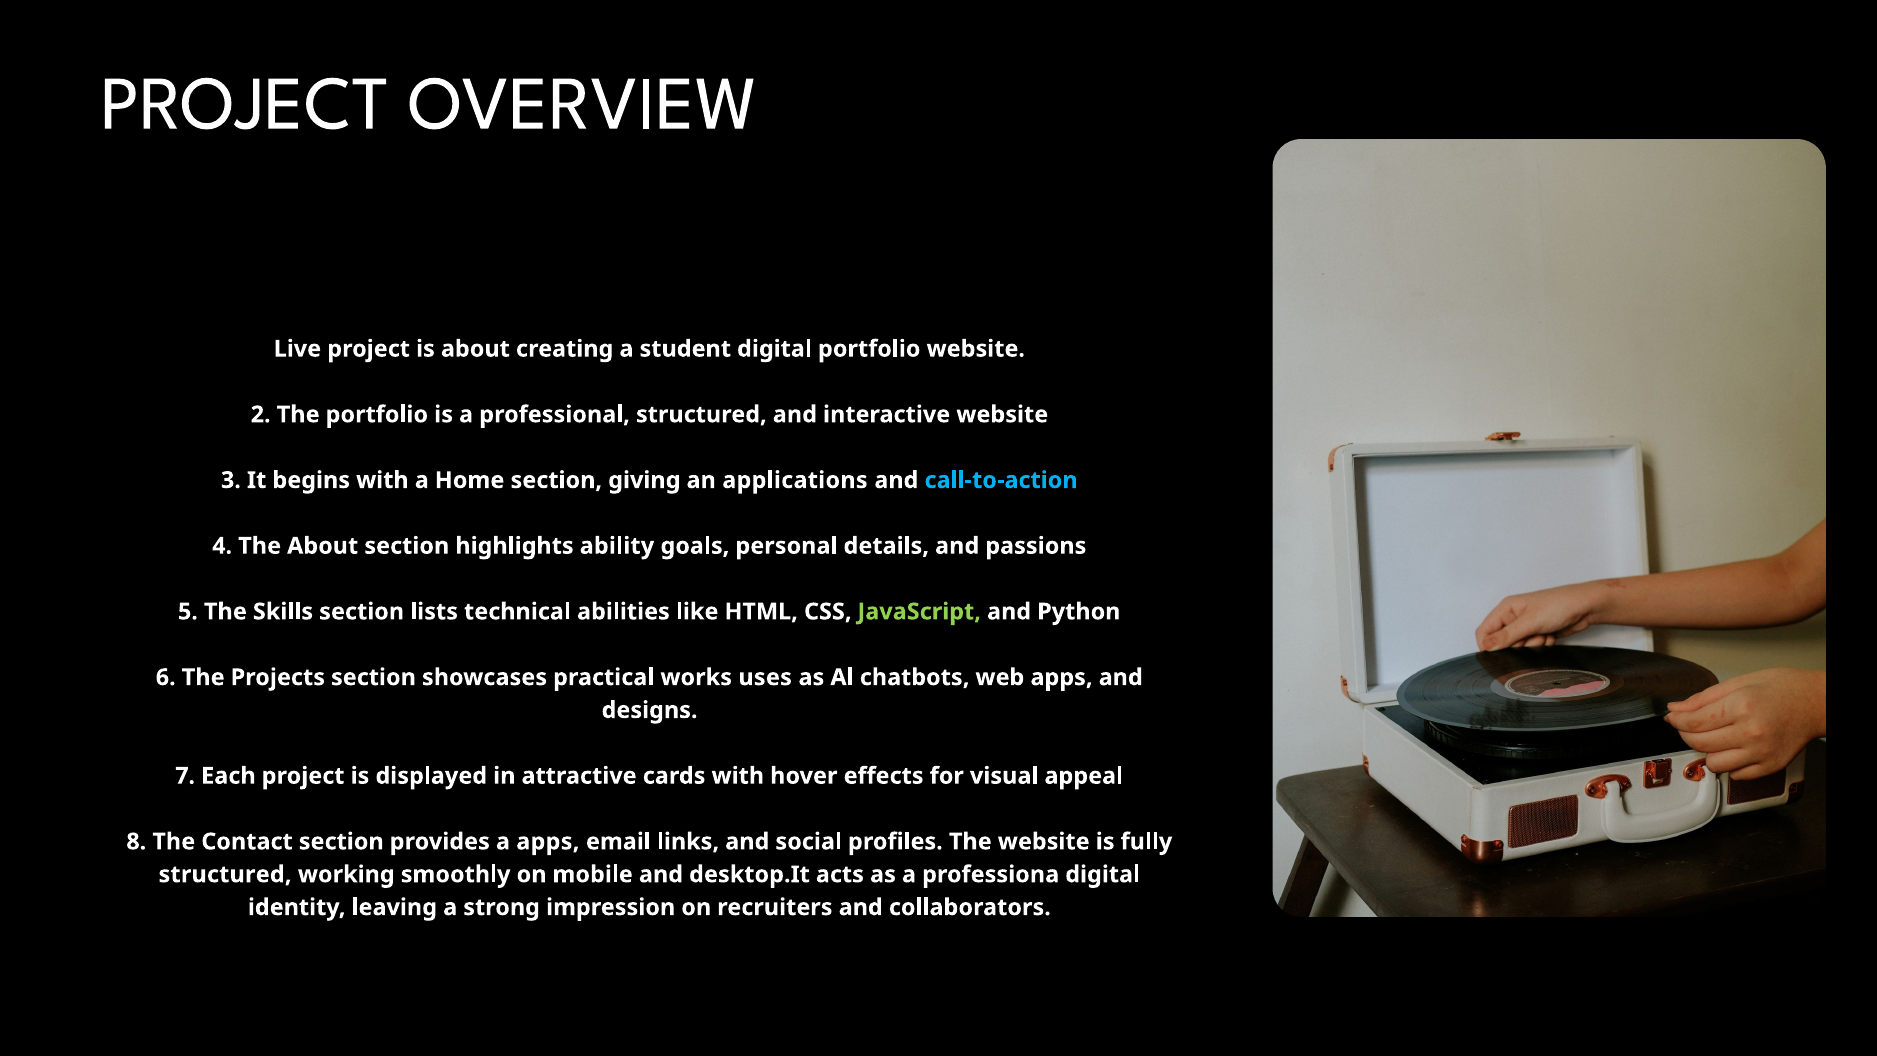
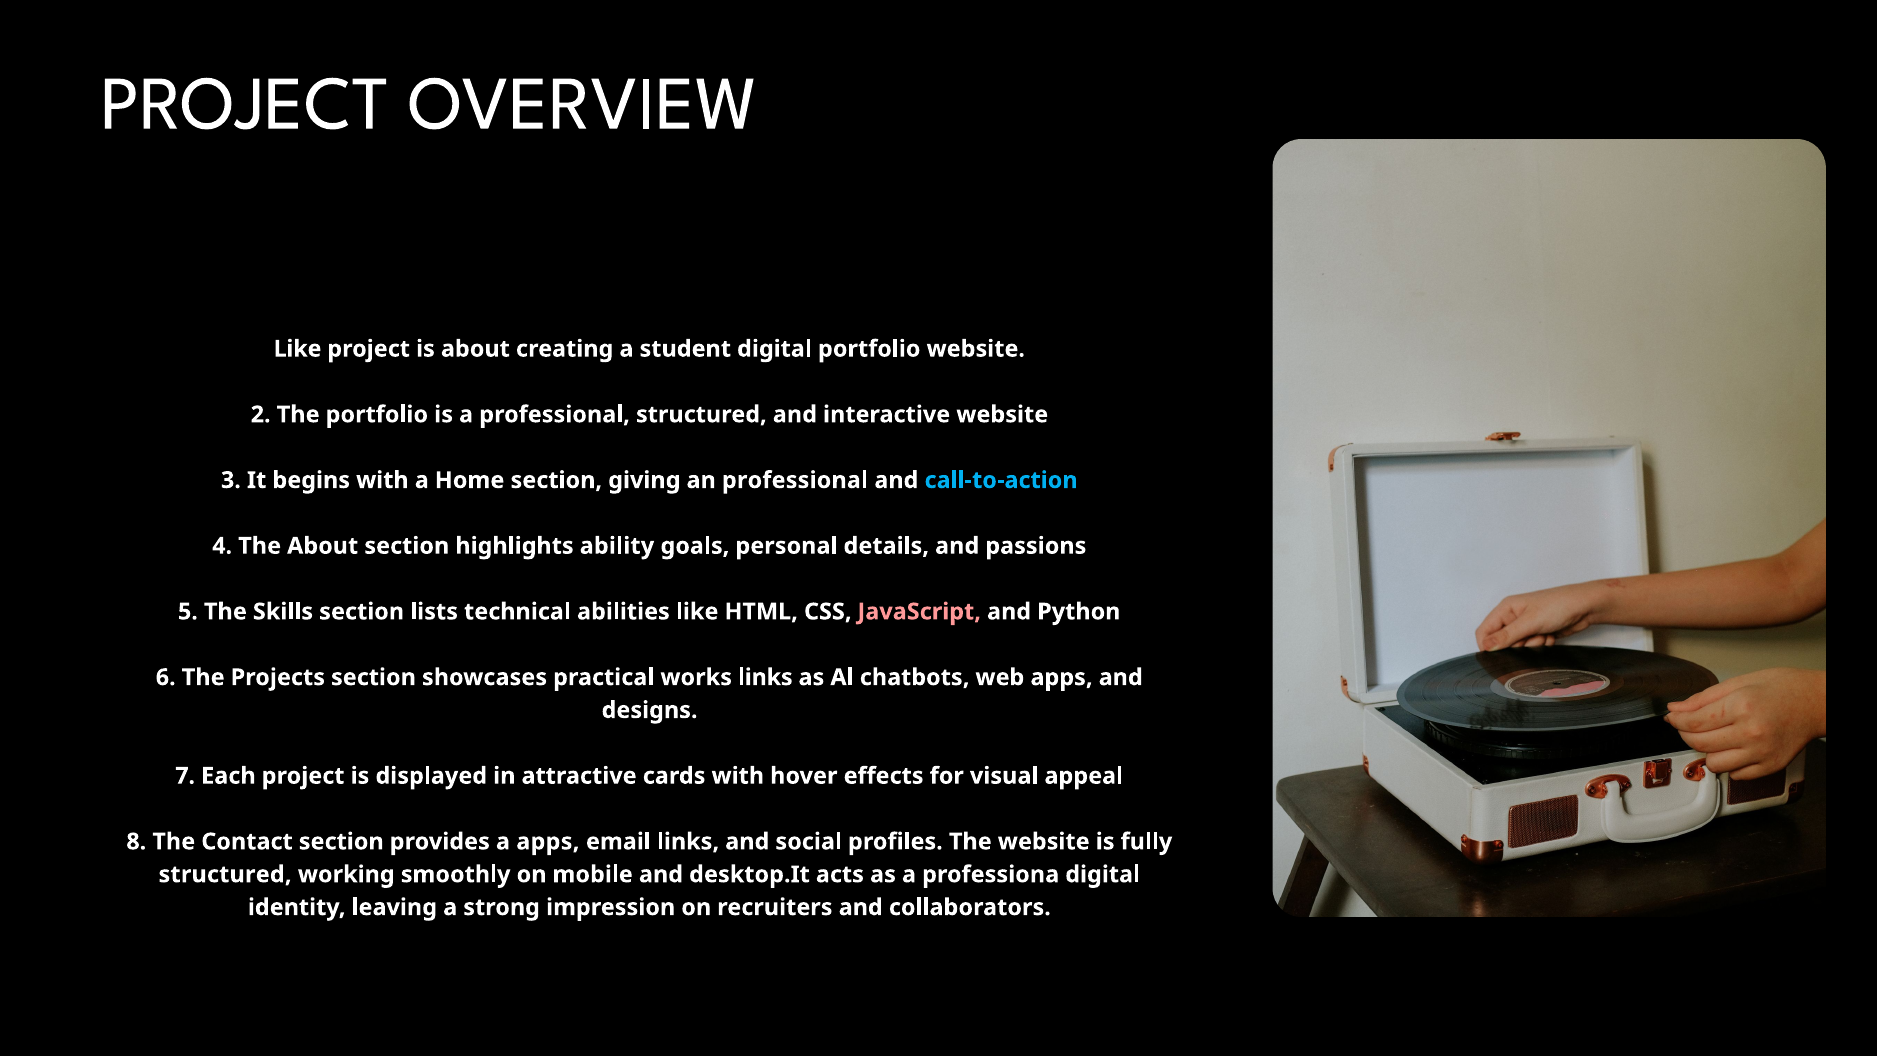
Live at (297, 349): Live -> Like
an applications: applications -> professional
JavaScript colour: light green -> pink
works uses: uses -> links
